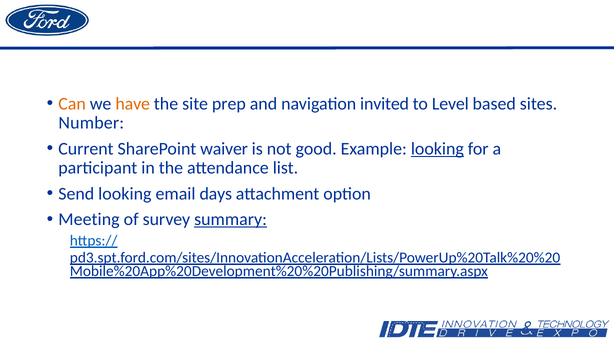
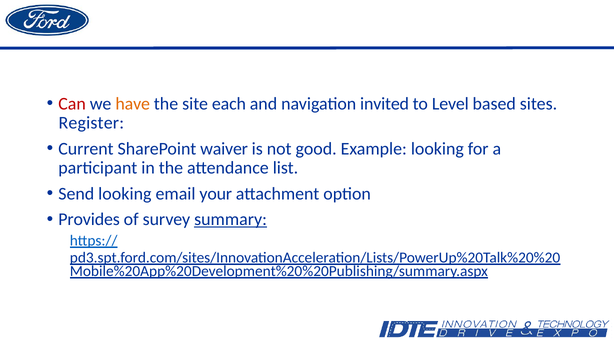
Can colour: orange -> red
prep: prep -> each
Number: Number -> Register
looking at (437, 149) underline: present -> none
days: days -> your
Meeting: Meeting -> Provides
